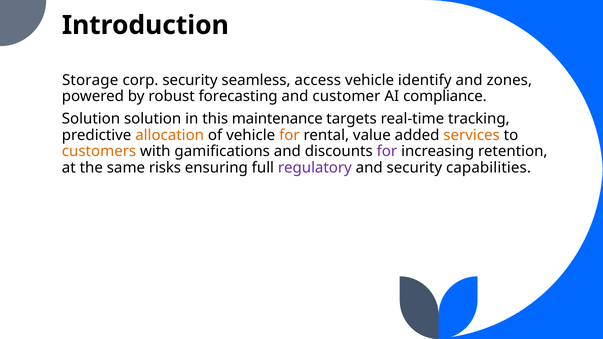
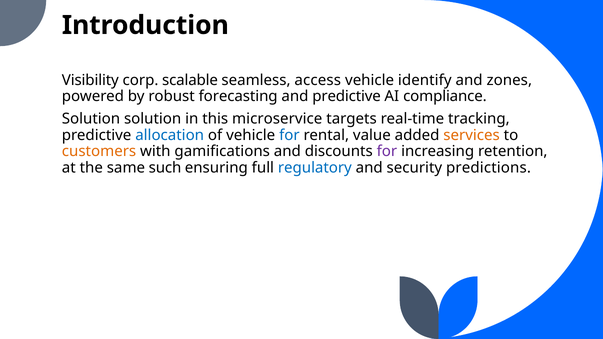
Storage: Storage -> Visibility
corp security: security -> scalable
and customer: customer -> predictive
maintenance: maintenance -> microservice
allocation colour: orange -> blue
for at (289, 135) colour: orange -> blue
risks: risks -> such
regulatory colour: purple -> blue
capabilities: capabilities -> predictions
